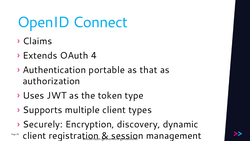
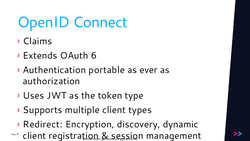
4: 4 -> 6
that: that -> ever
Securely: Securely -> Redirect
